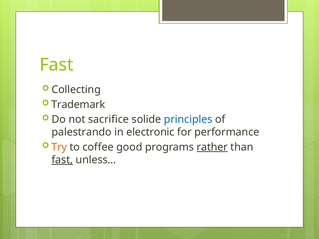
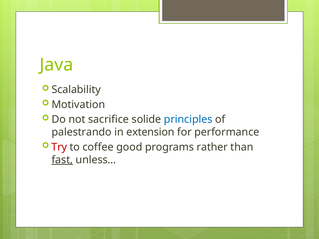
Fast at (57, 65): Fast -> Java
Collecting: Collecting -> Scalability
Trademark: Trademark -> Motivation
electronic: electronic -> extension
Try colour: orange -> red
rather underline: present -> none
